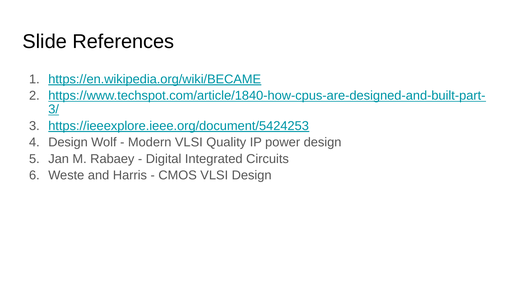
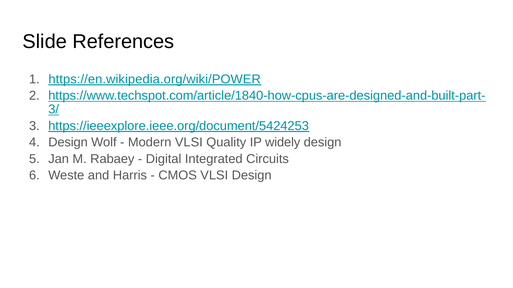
https://en.wikipedia.org/wiki/BECAME: https://en.wikipedia.org/wiki/BECAME -> https://en.wikipedia.org/wiki/POWER
power: power -> widely
